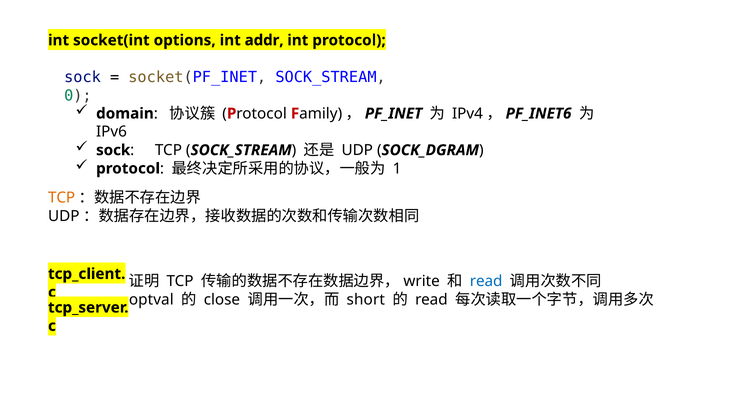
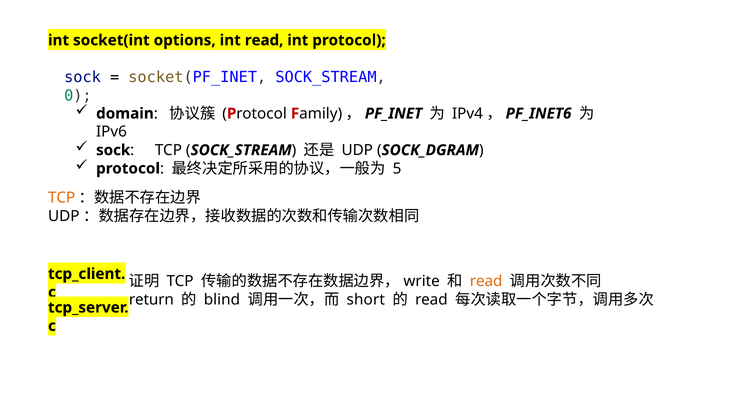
int addr: addr -> read
1: 1 -> 5
read at (486, 281) colour: blue -> orange
optval: optval -> return
close: close -> blind
